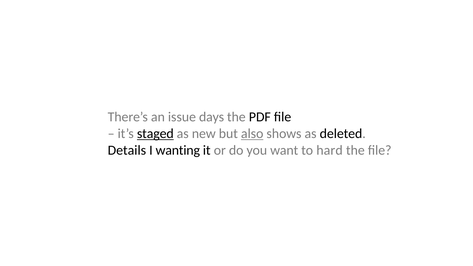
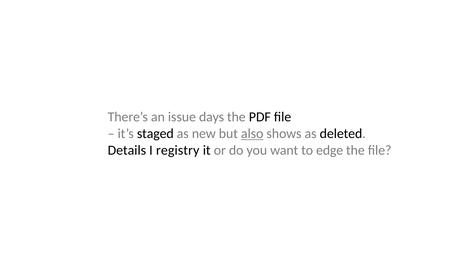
staged underline: present -> none
wanting: wanting -> registry
hard: hard -> edge
